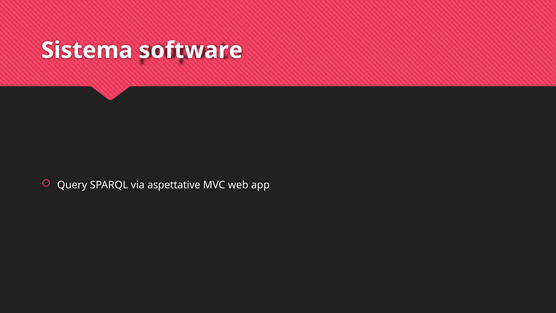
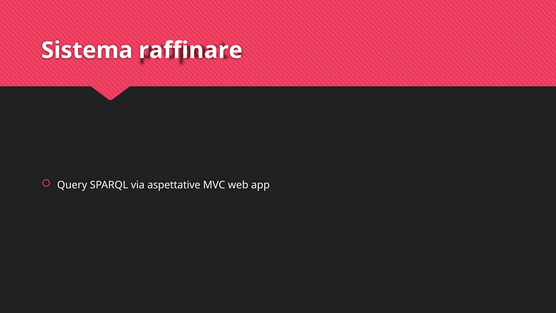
software: software -> raffinare
